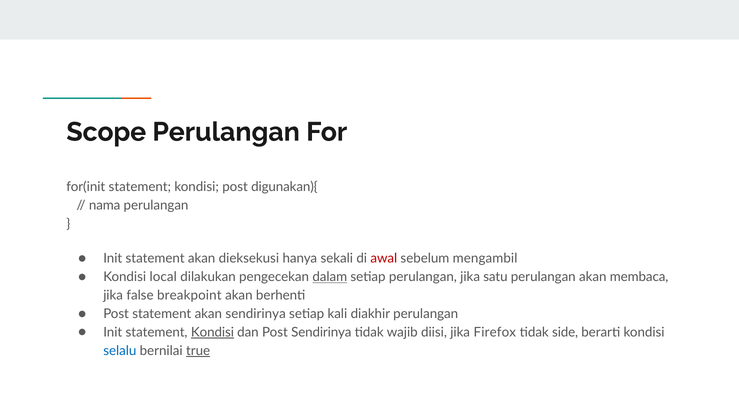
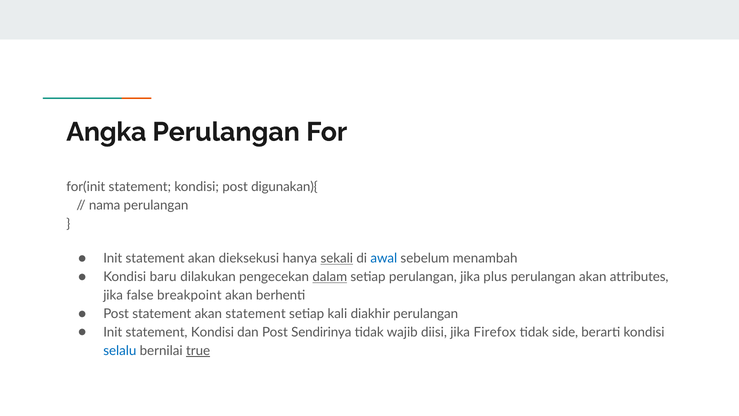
Scope: Scope -> Angka
sekali underline: none -> present
awal colour: red -> blue
mengambil: mengambil -> menambah
local: local -> baru
satu: satu -> plus
membaca: membaca -> attributes
akan sendirinya: sendirinya -> statement
Kondisi at (212, 332) underline: present -> none
